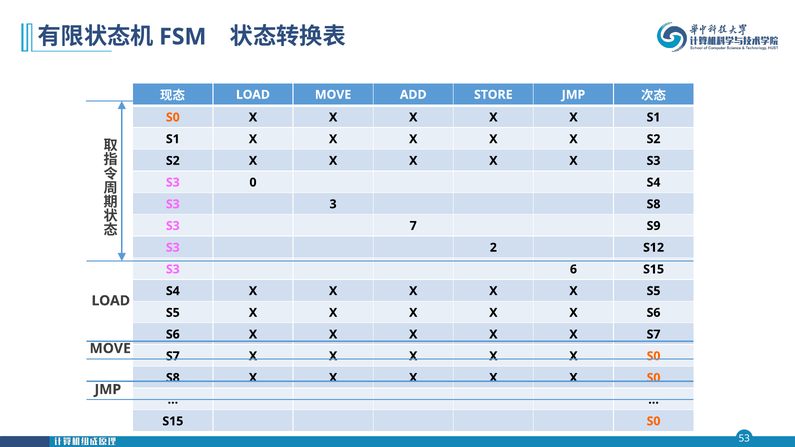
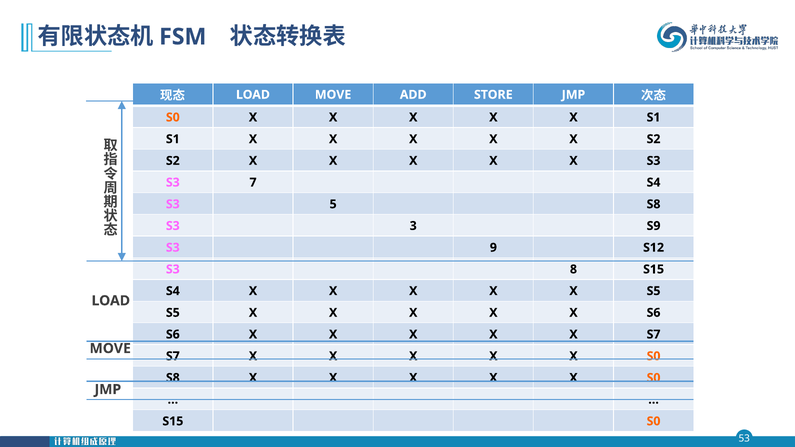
0: 0 -> 7
3: 3 -> 5
7: 7 -> 3
2: 2 -> 9
6: 6 -> 8
